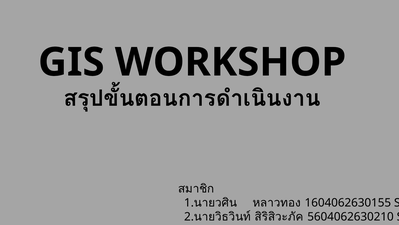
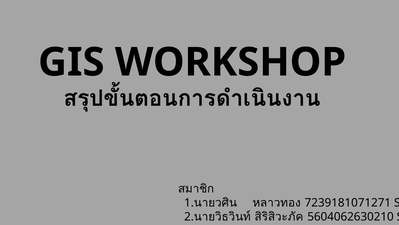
1604062630155: 1604062630155 -> 7239181071271
